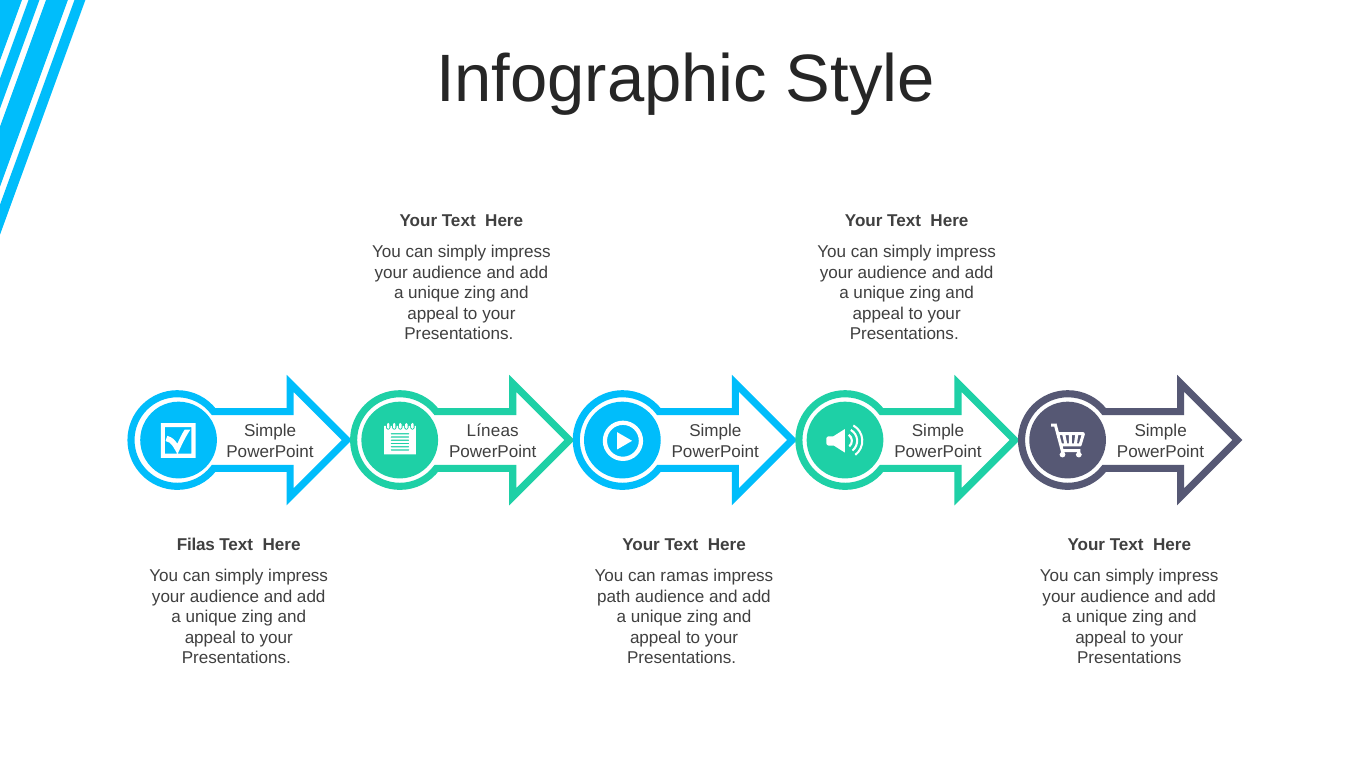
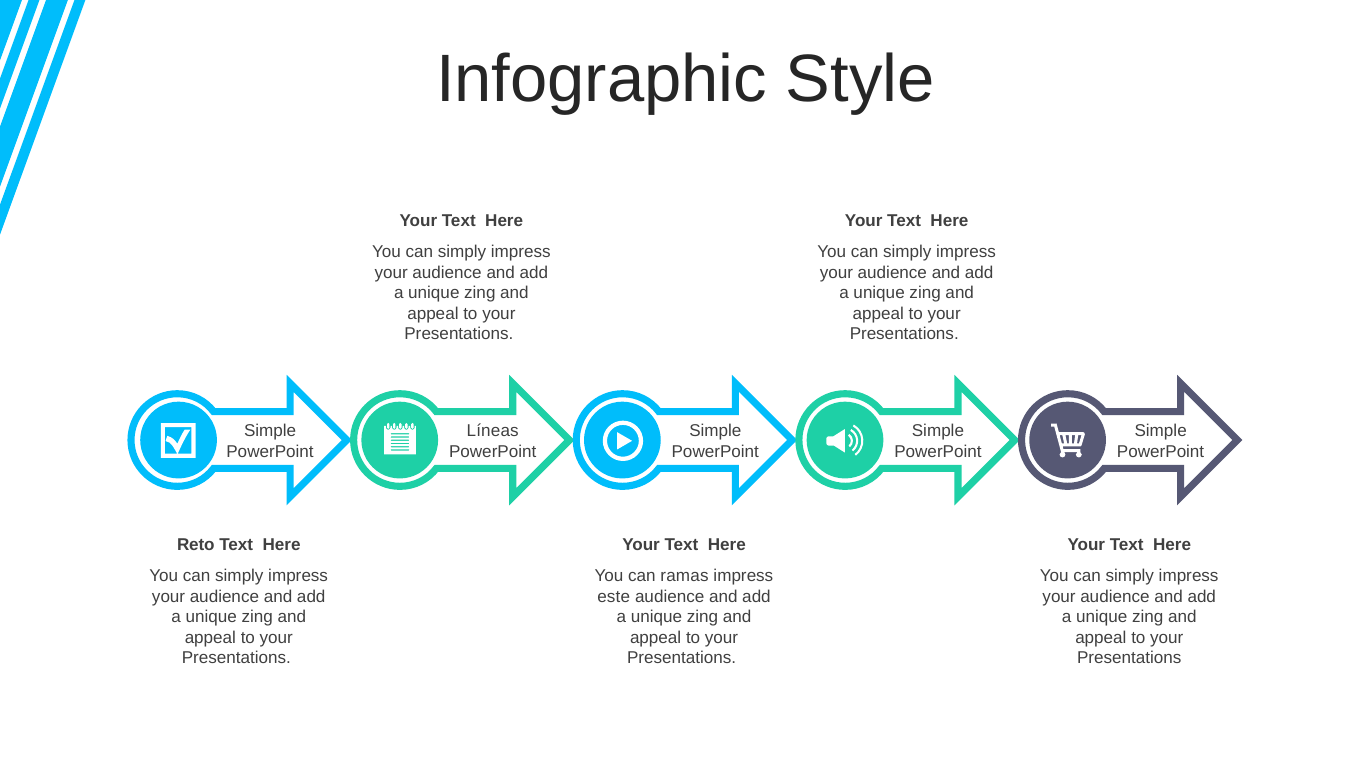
Filas: Filas -> Reto
path: path -> este
